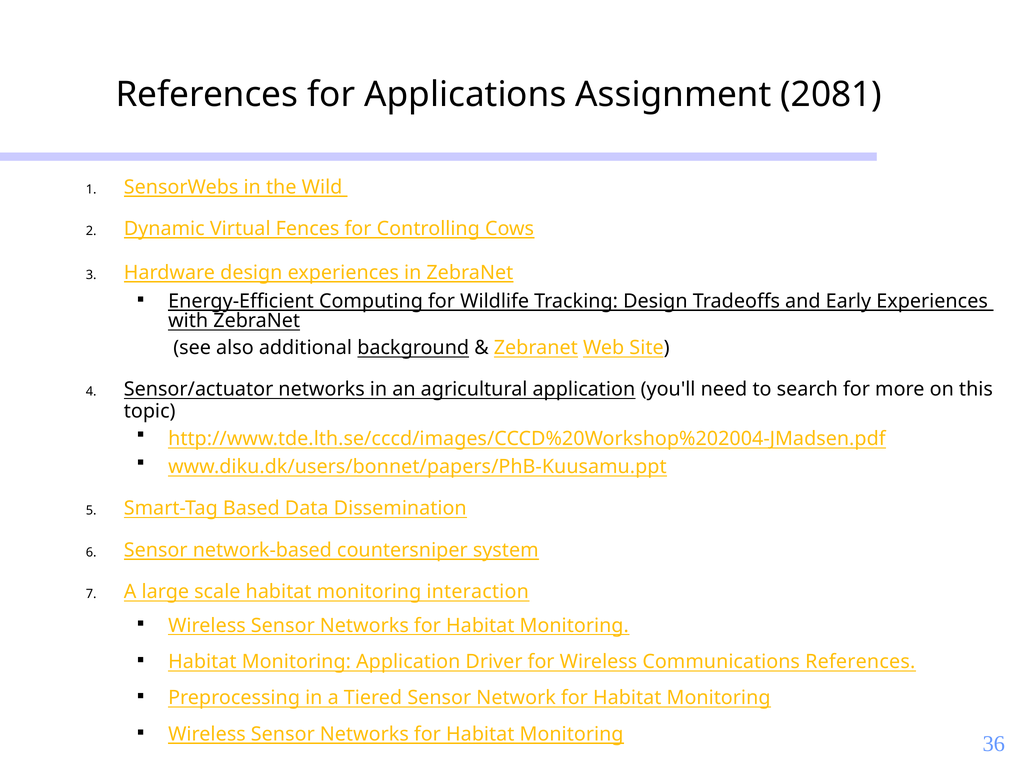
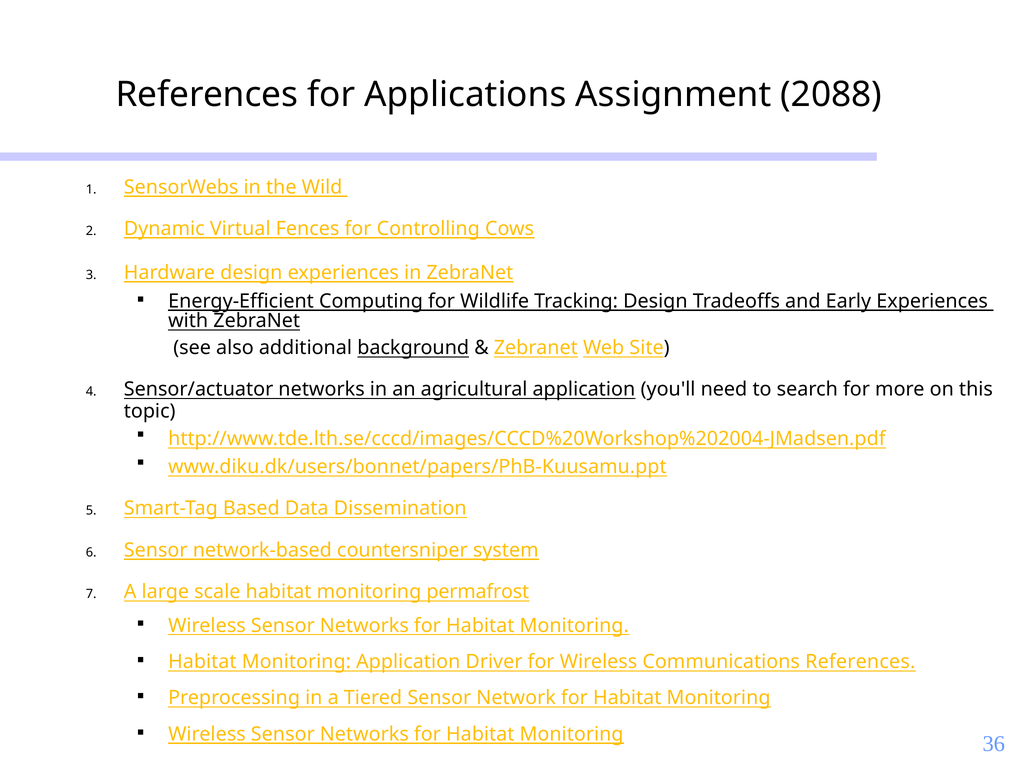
2081: 2081 -> 2088
interaction: interaction -> permafrost
